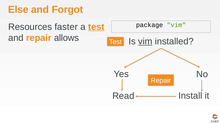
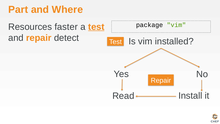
Else: Else -> Part
Forgot: Forgot -> Where
allows: allows -> detect
vim at (145, 41) underline: present -> none
